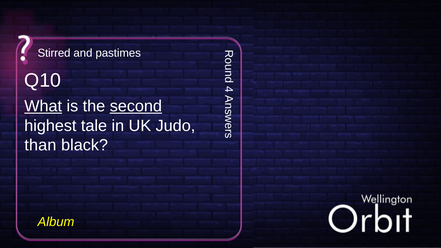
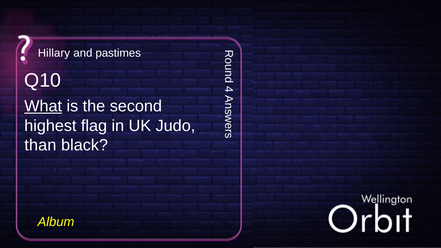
Stirred: Stirred -> Hillary
second underline: present -> none
tale: tale -> flag
